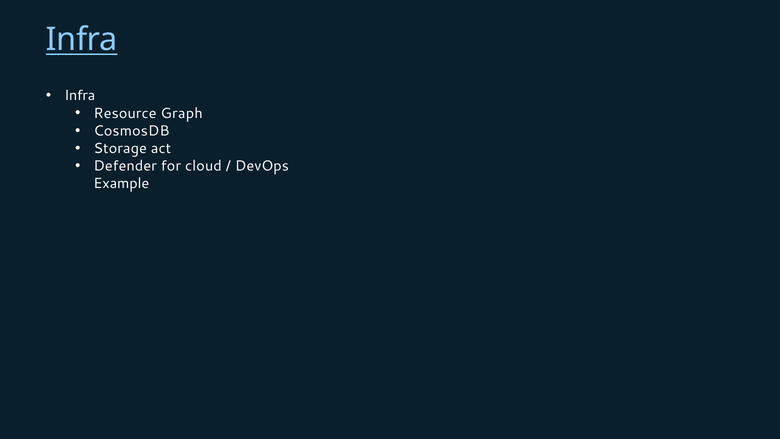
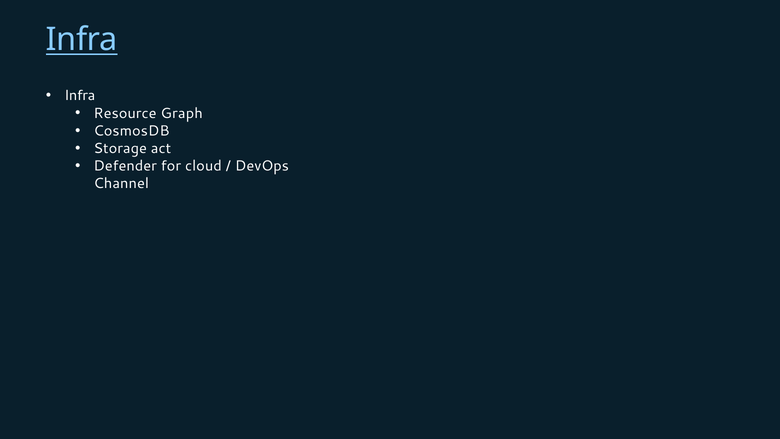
Example: Example -> Channel
